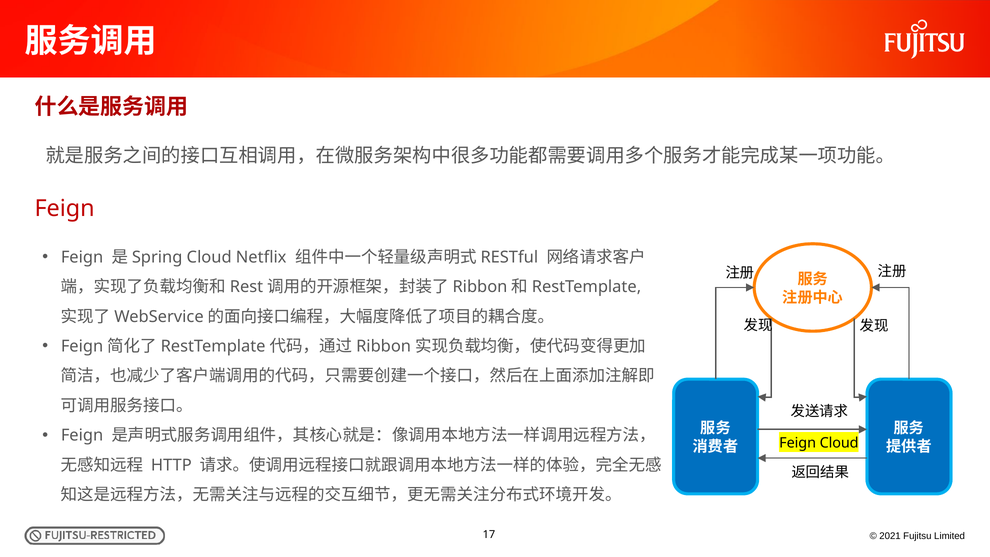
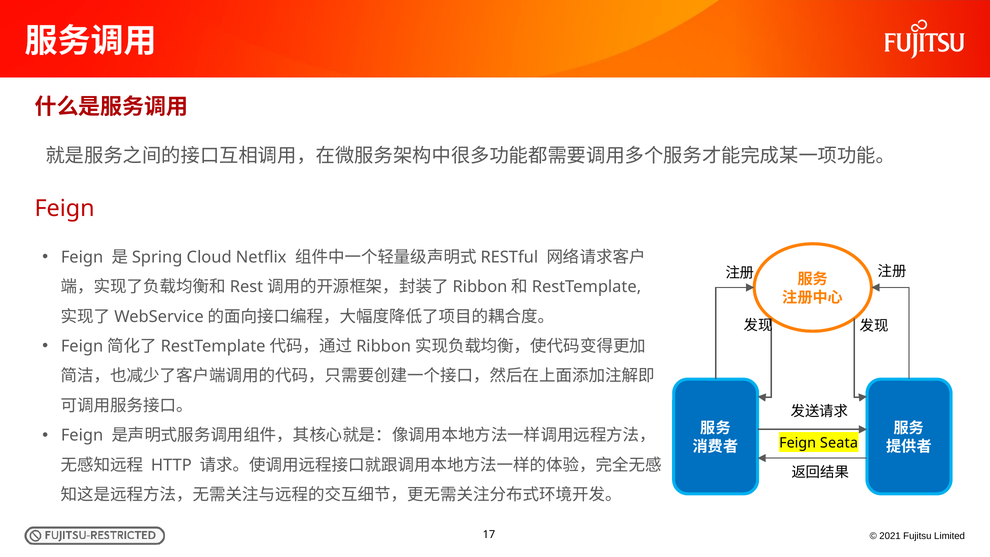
Feign Cloud: Cloud -> Seata
